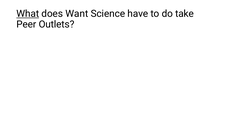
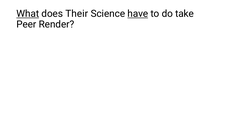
Want: Want -> Their
have underline: none -> present
Outlets: Outlets -> Render
